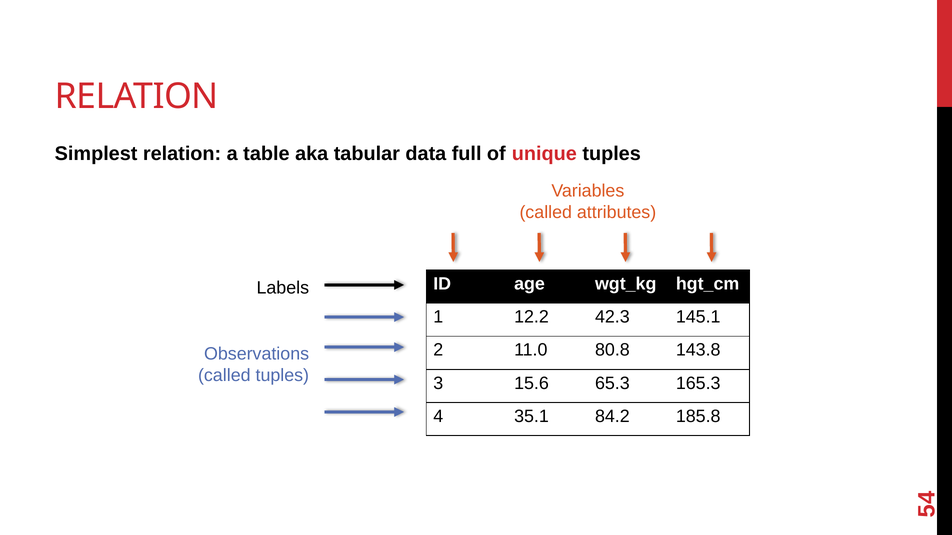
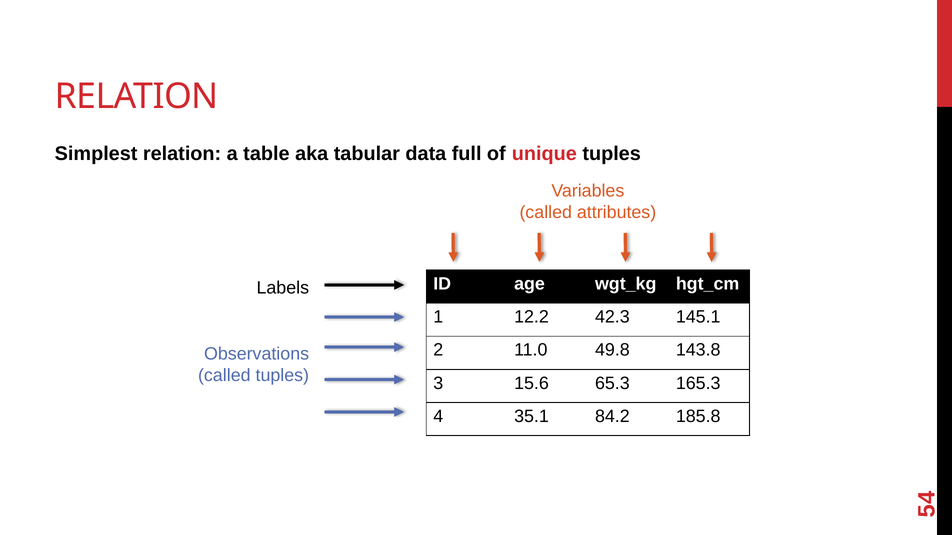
80.8: 80.8 -> 49.8
